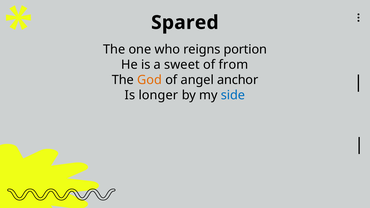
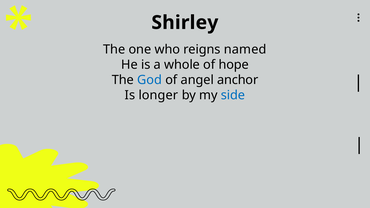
Spared: Spared -> Shirley
portion: portion -> named
sweet: sweet -> whole
from: from -> hope
God colour: orange -> blue
